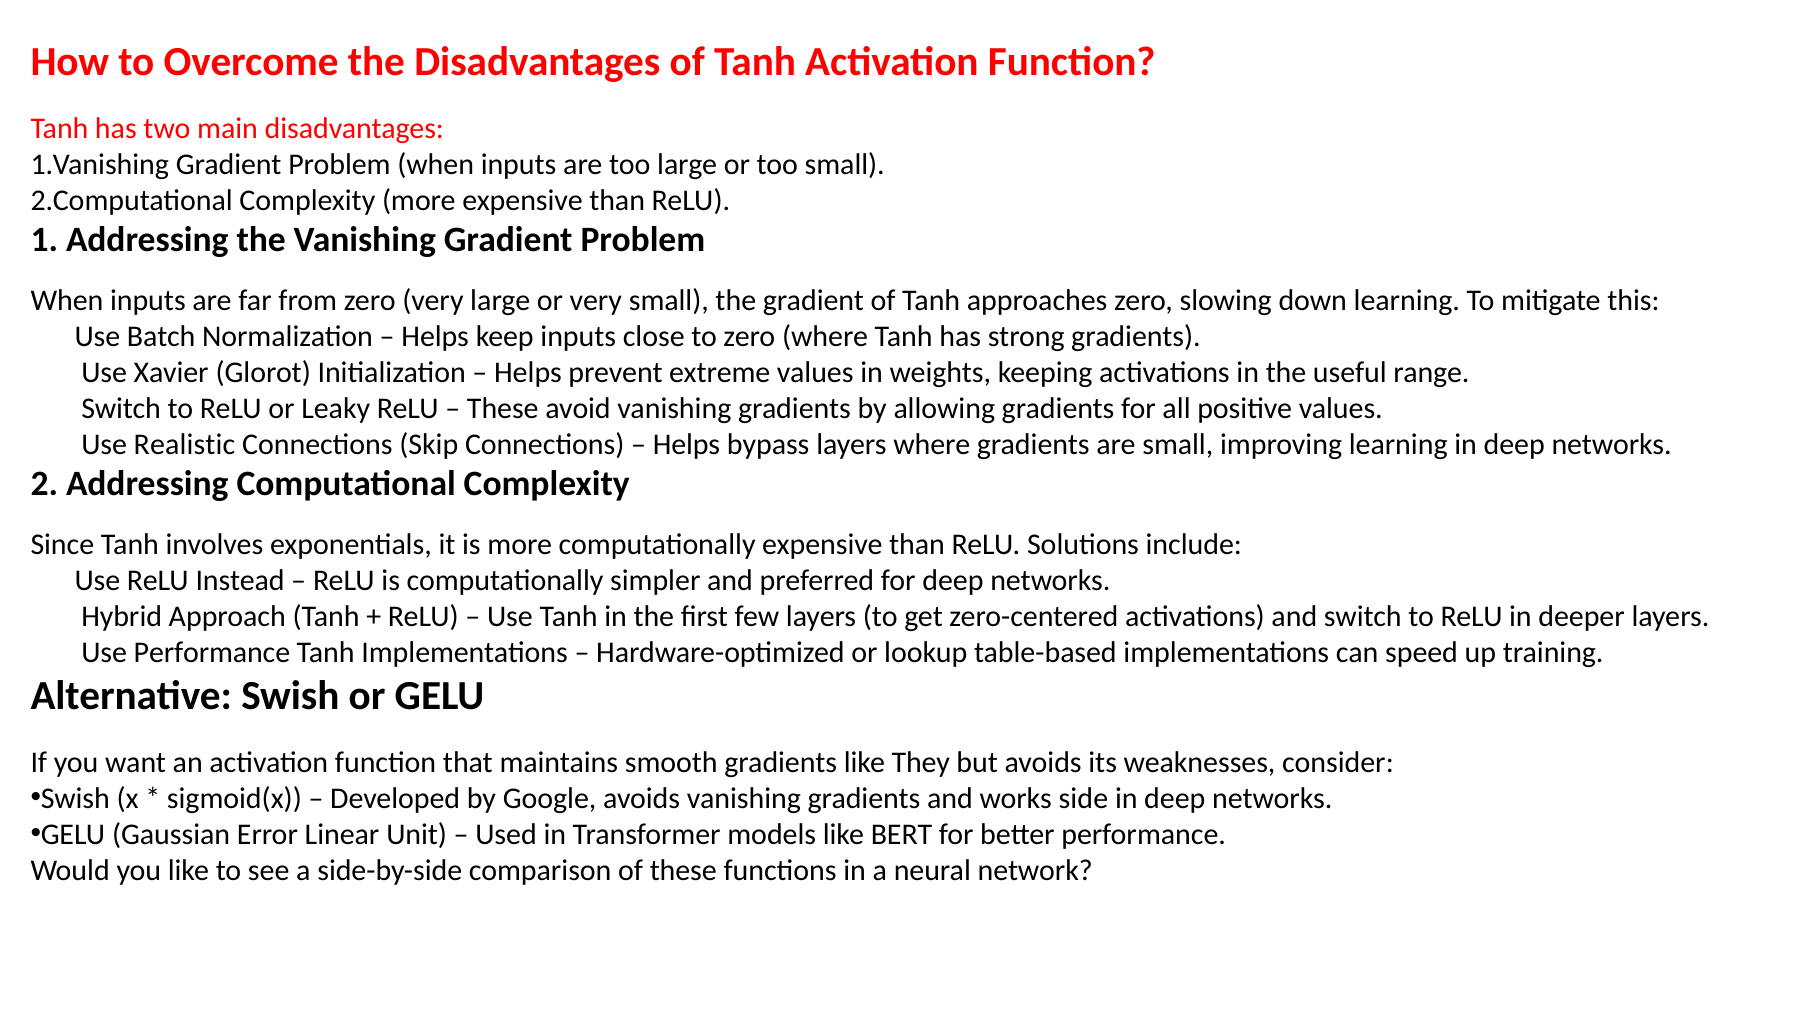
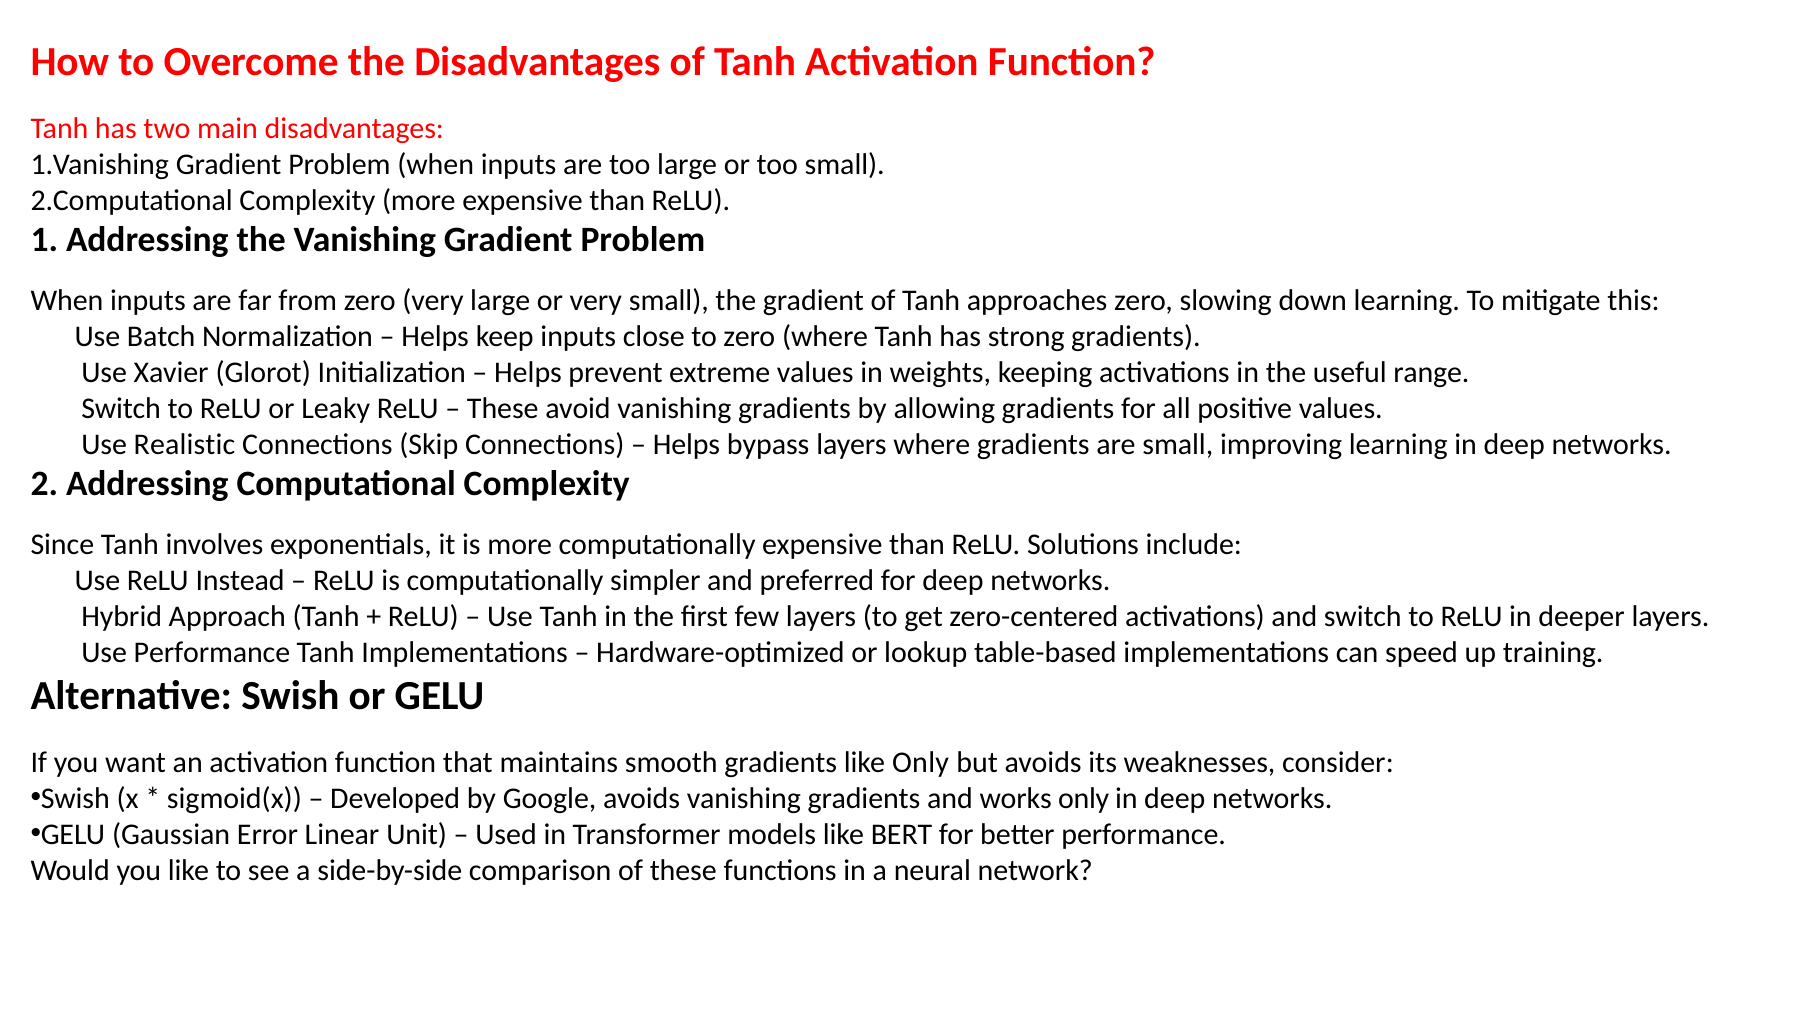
like They: They -> Only
works side: side -> only
